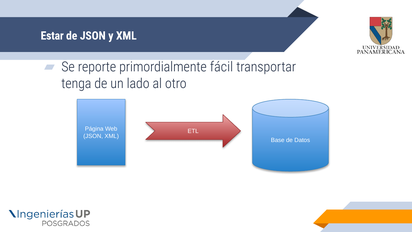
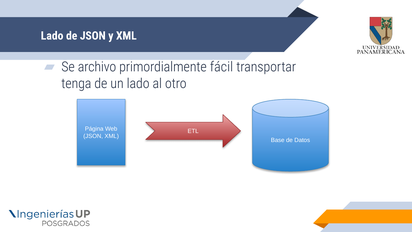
Estar at (52, 36): Estar -> Lado
reporte: reporte -> archivo
